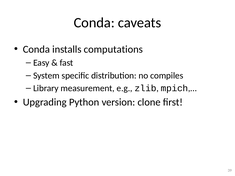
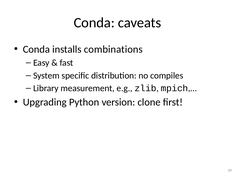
computations: computations -> combinations
